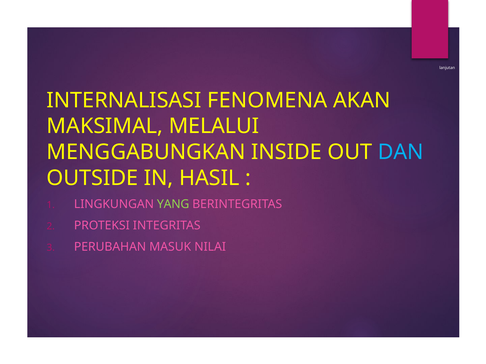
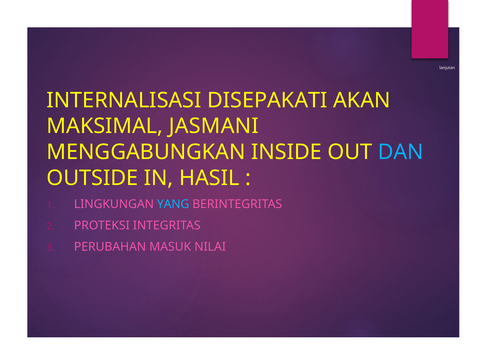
FENOMENA: FENOMENA -> DISEPAKATI
MELALUI: MELALUI -> JASMANI
YANG colour: light green -> light blue
